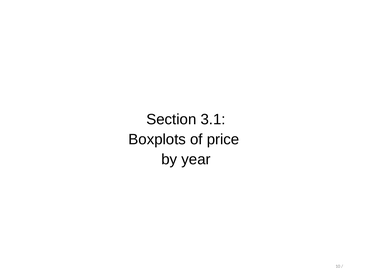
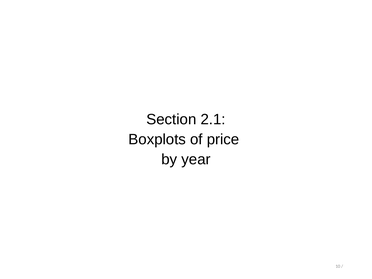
3.1: 3.1 -> 2.1
